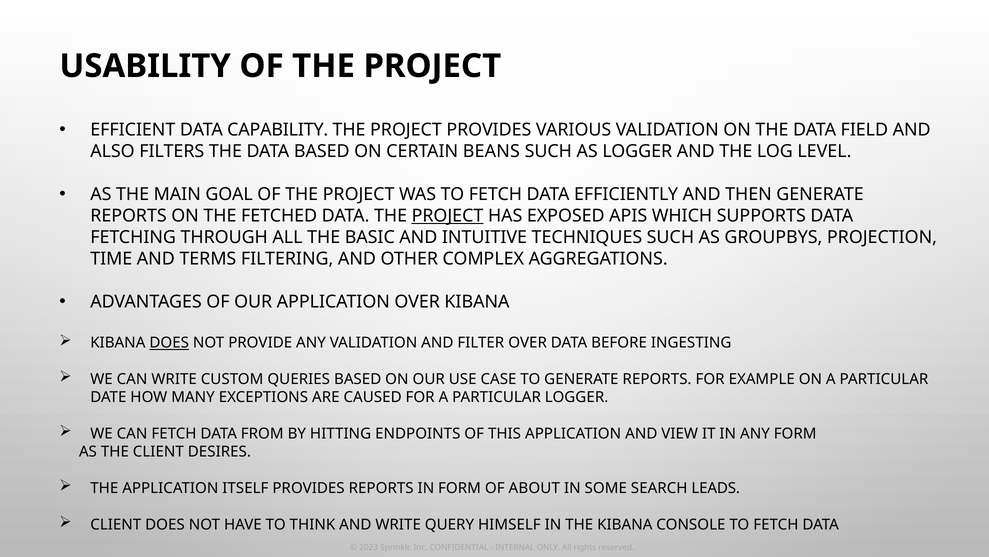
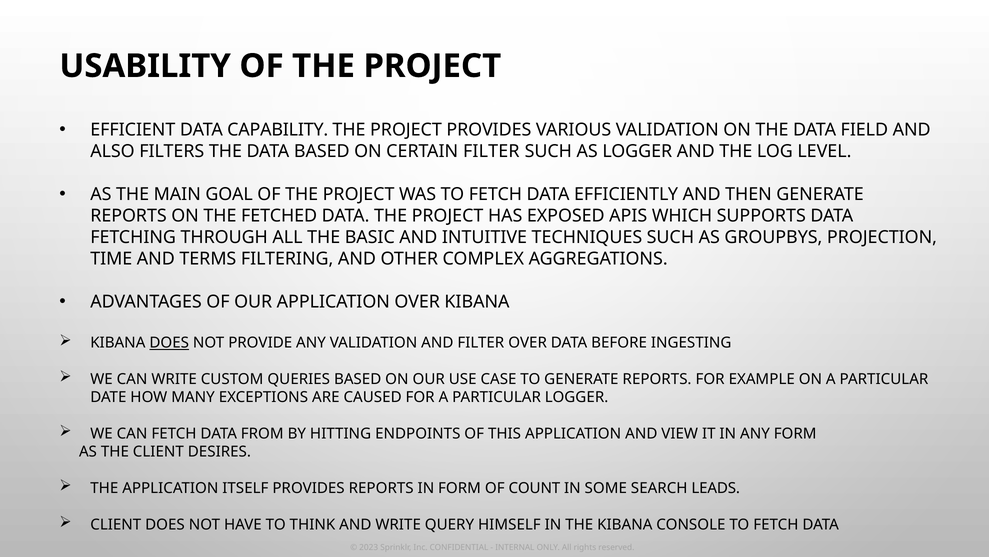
CERTAIN BEANS: BEANS -> FILTER
PROJECT at (447, 216) underline: present -> none
ABOUT: ABOUT -> COUNT
